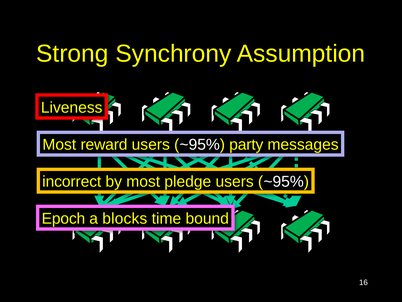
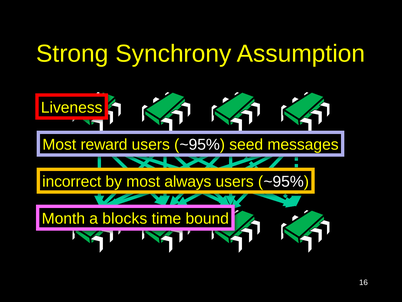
party: party -> seed
pledge: pledge -> always
Epoch: Epoch -> Month
